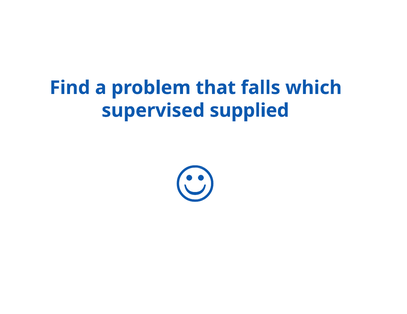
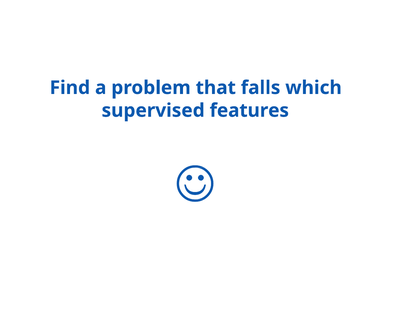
supplied: supplied -> features
